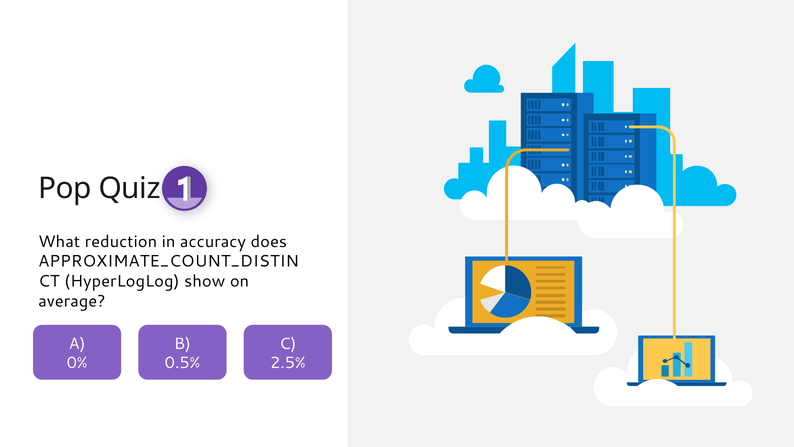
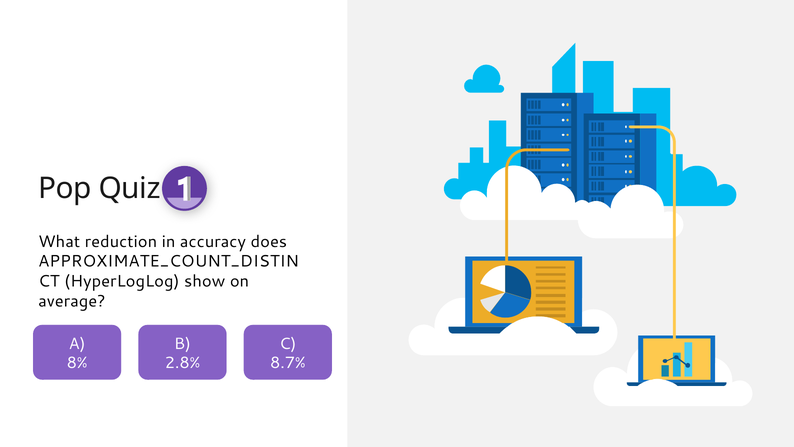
0%: 0% -> 8%
0.5%: 0.5% -> 2.8%
2.5%: 2.5% -> 8.7%
